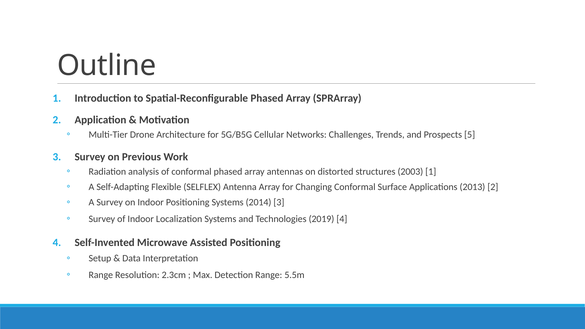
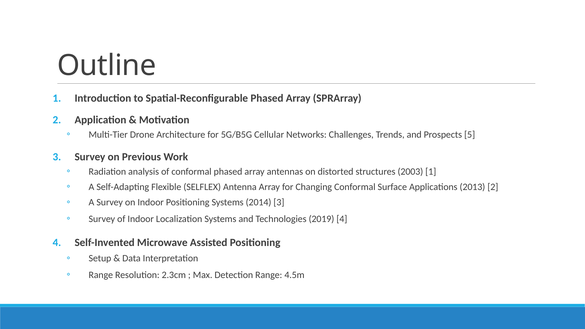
5.5m: 5.5m -> 4.5m
